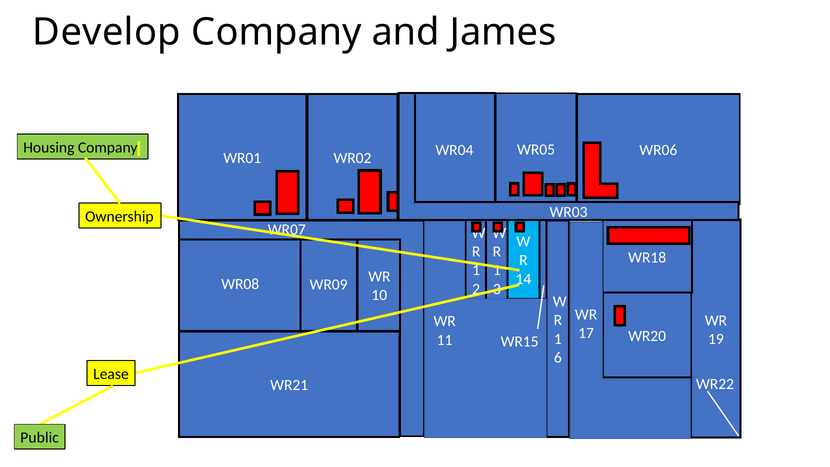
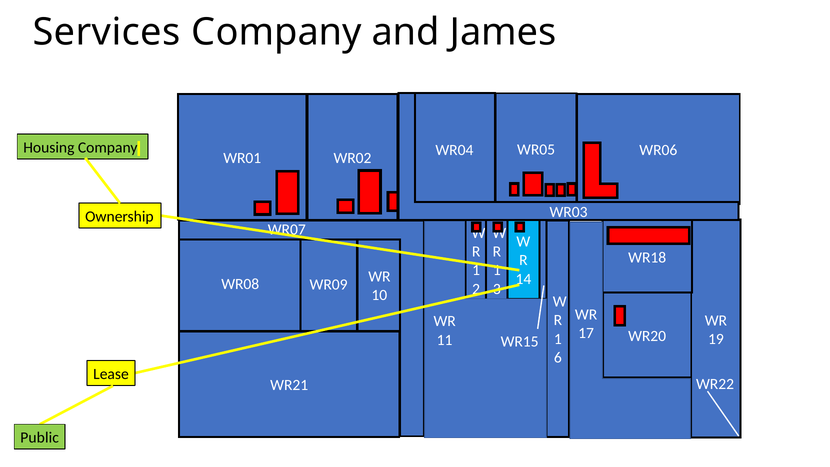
Develop: Develop -> Services
